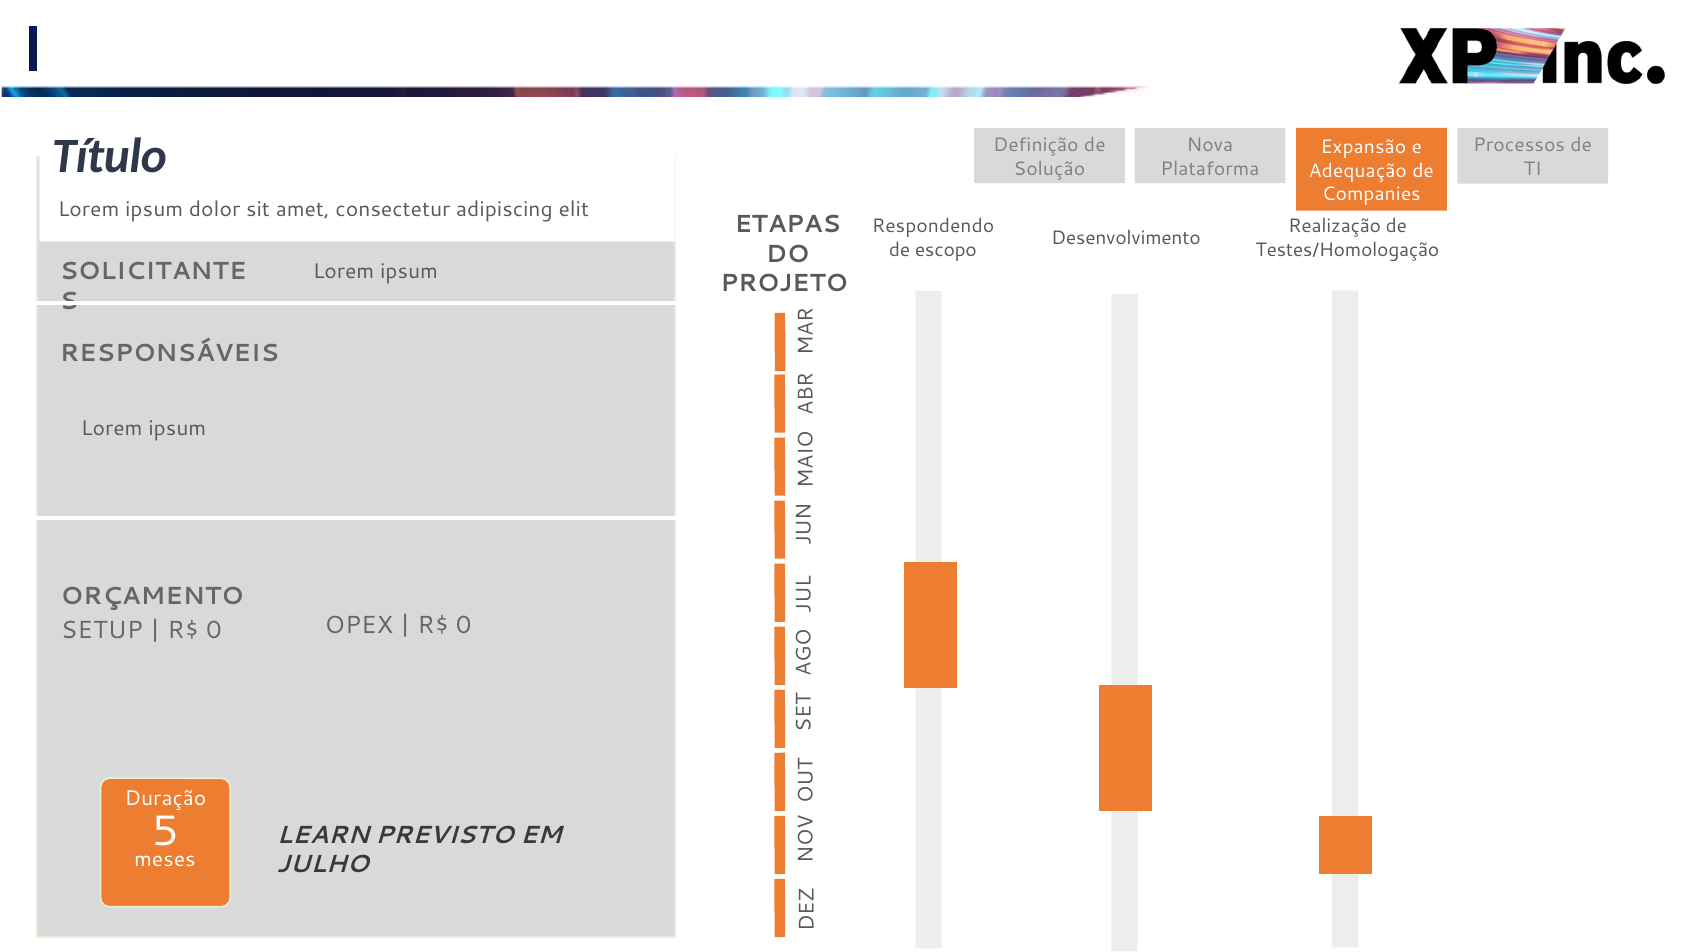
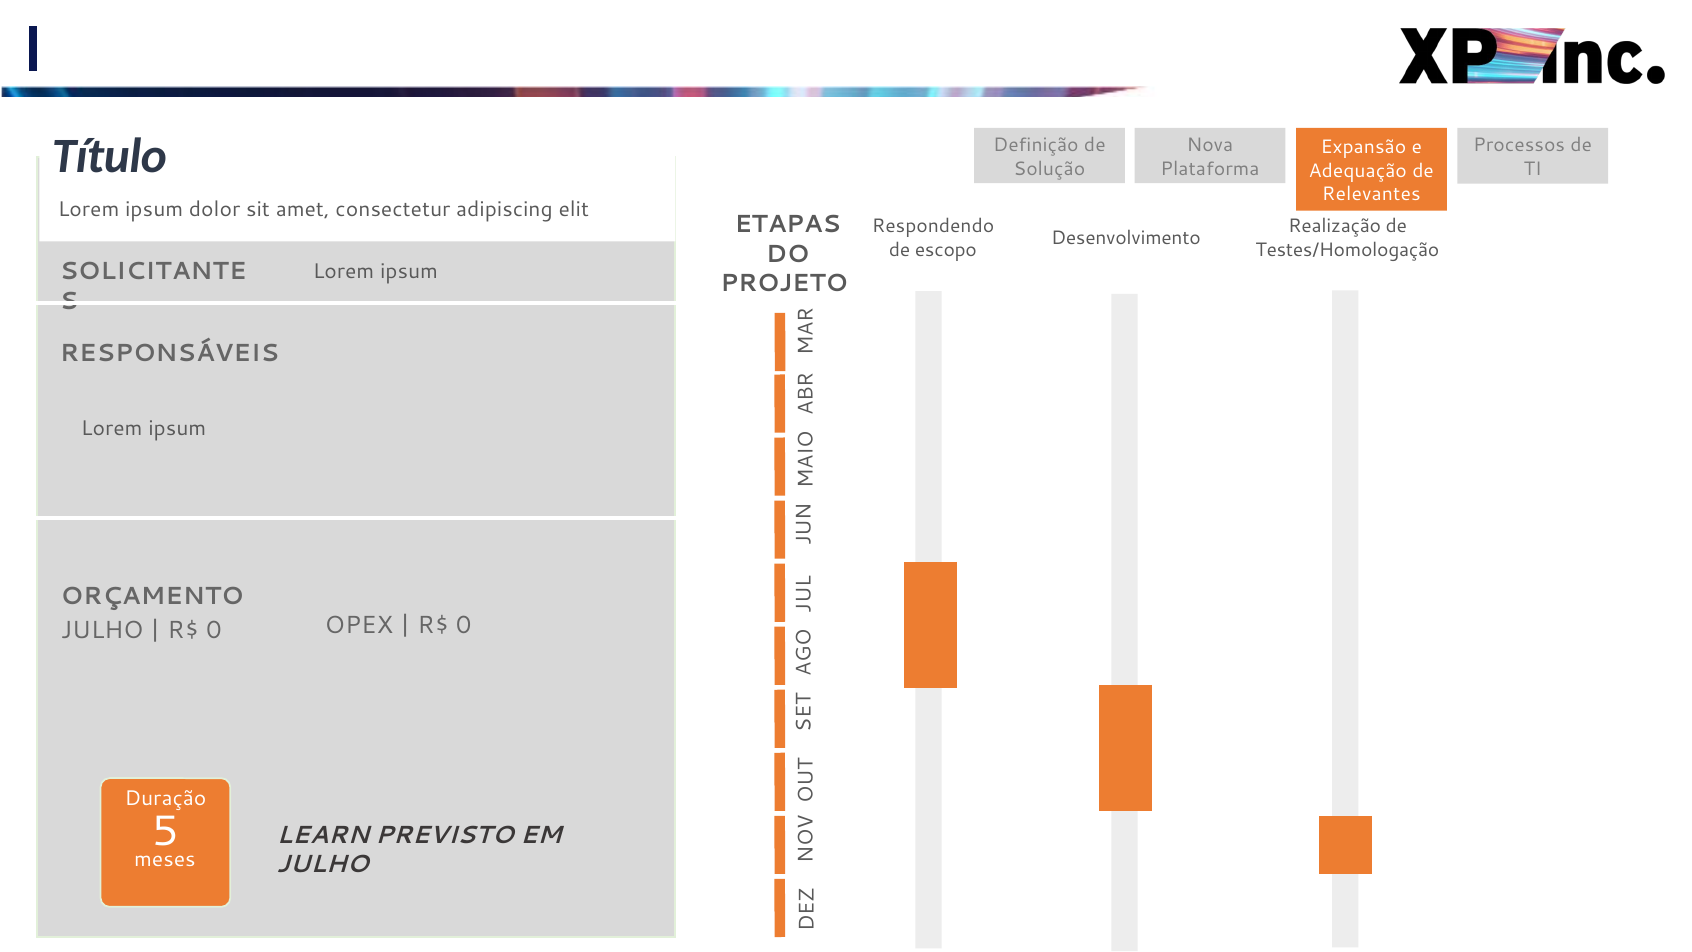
Companies: Companies -> Relevantes
SETUP at (102, 631): SETUP -> JULHO
